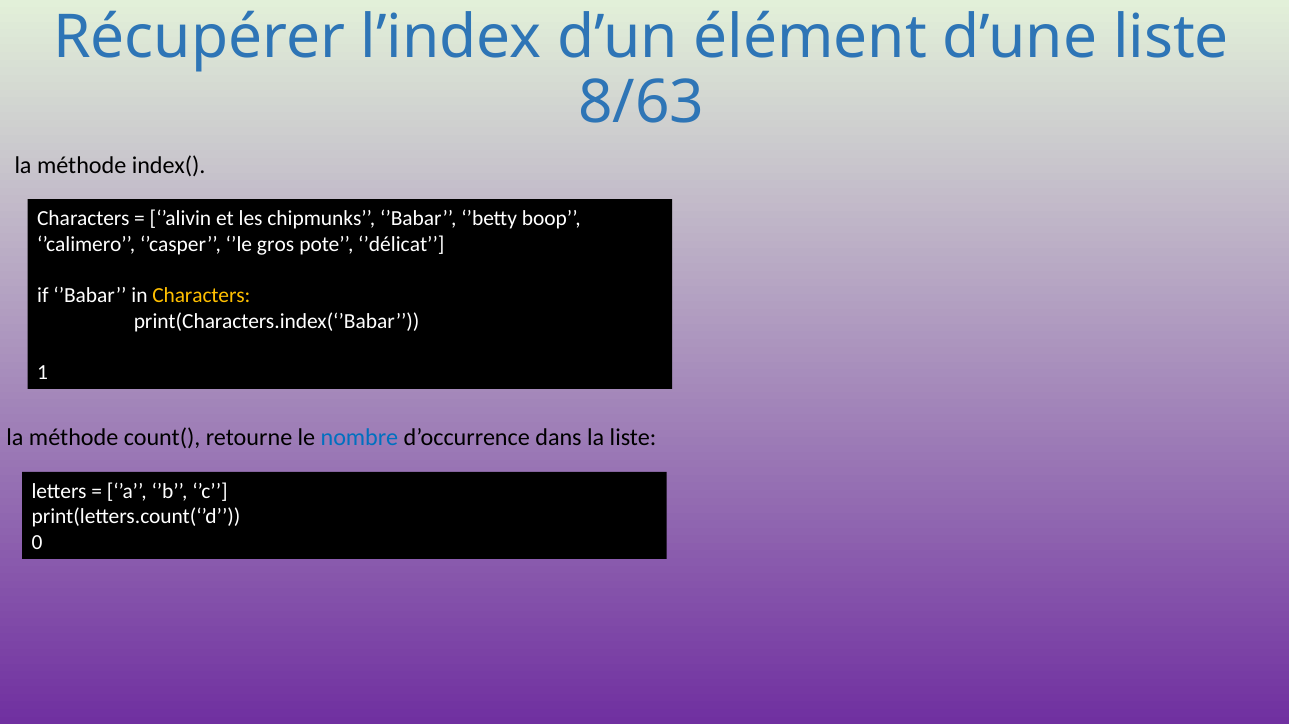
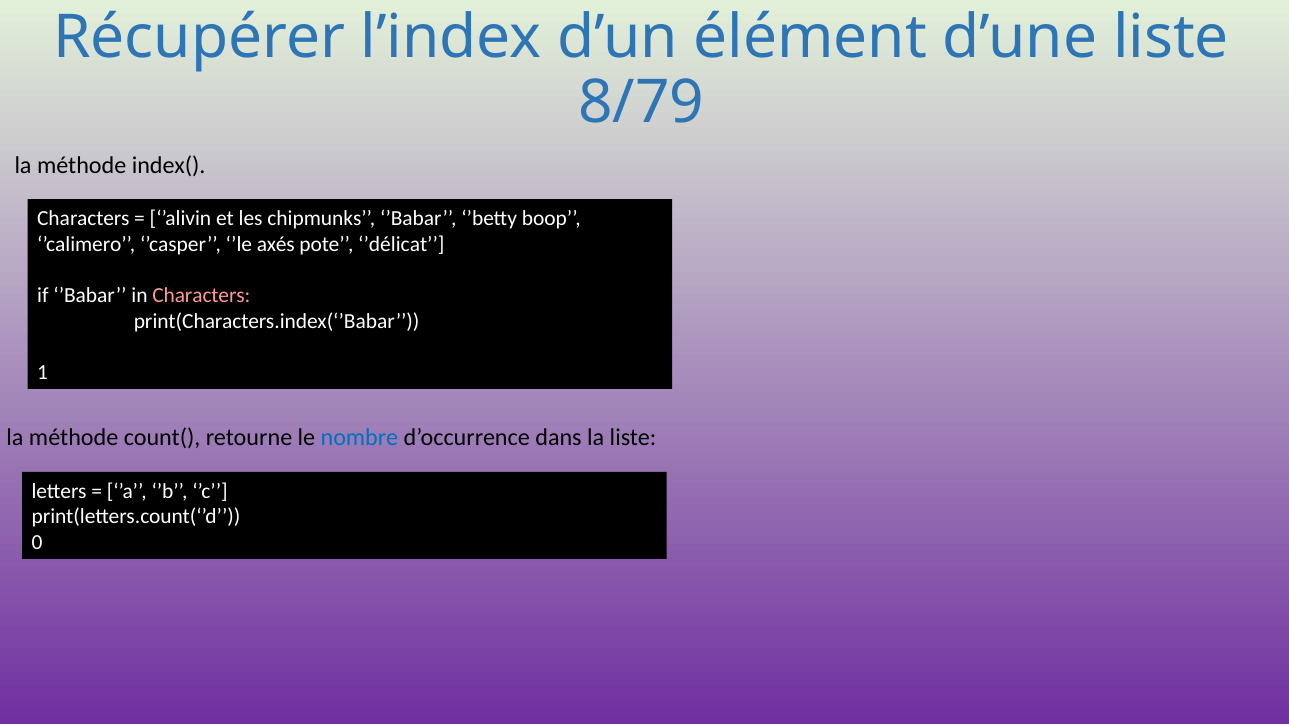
8/63: 8/63 -> 8/79
gros: gros -> axés
Characters at (201, 296) colour: yellow -> pink
